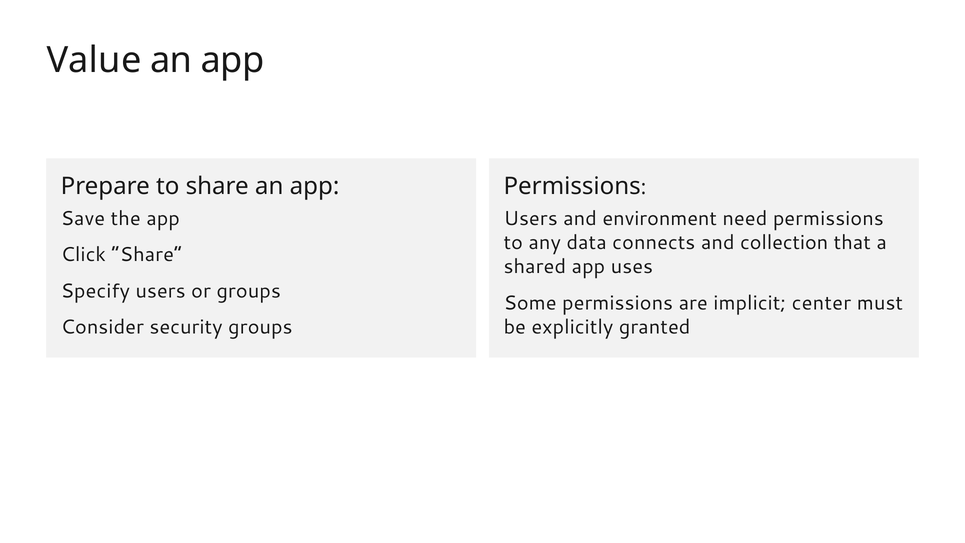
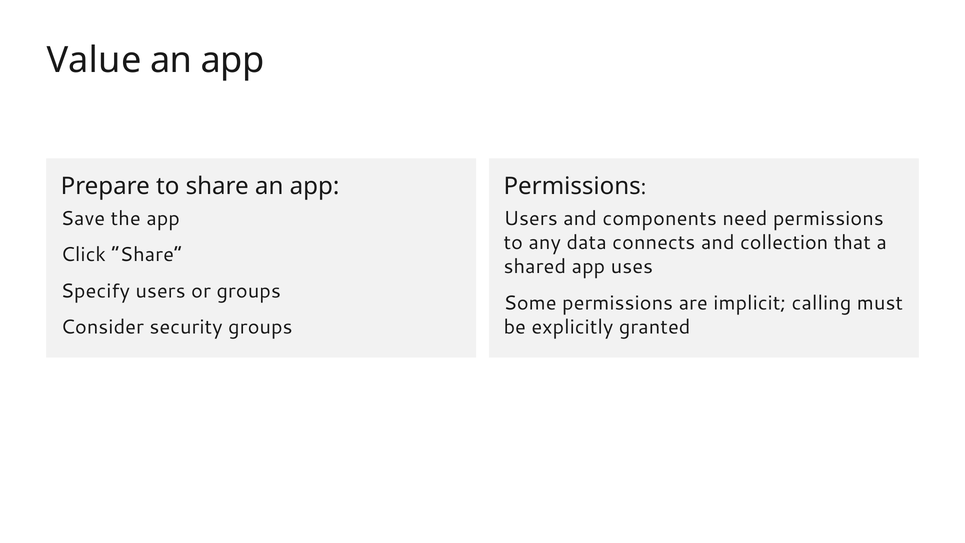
environment: environment -> components
center: center -> calling
